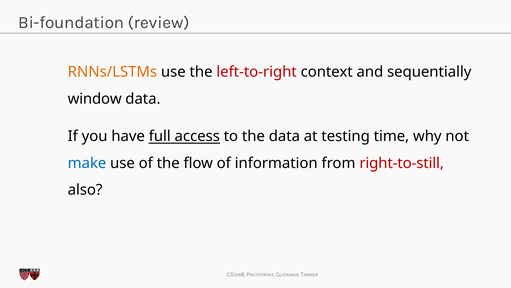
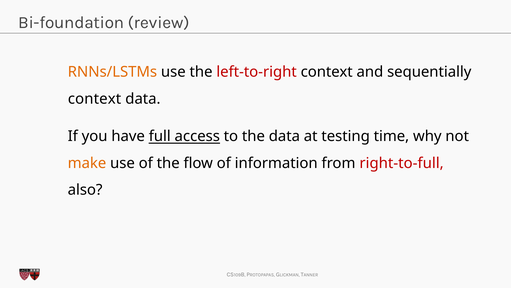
window at (95, 99): window -> context
make colour: blue -> orange
right-to-still: right-to-still -> right-to-full
